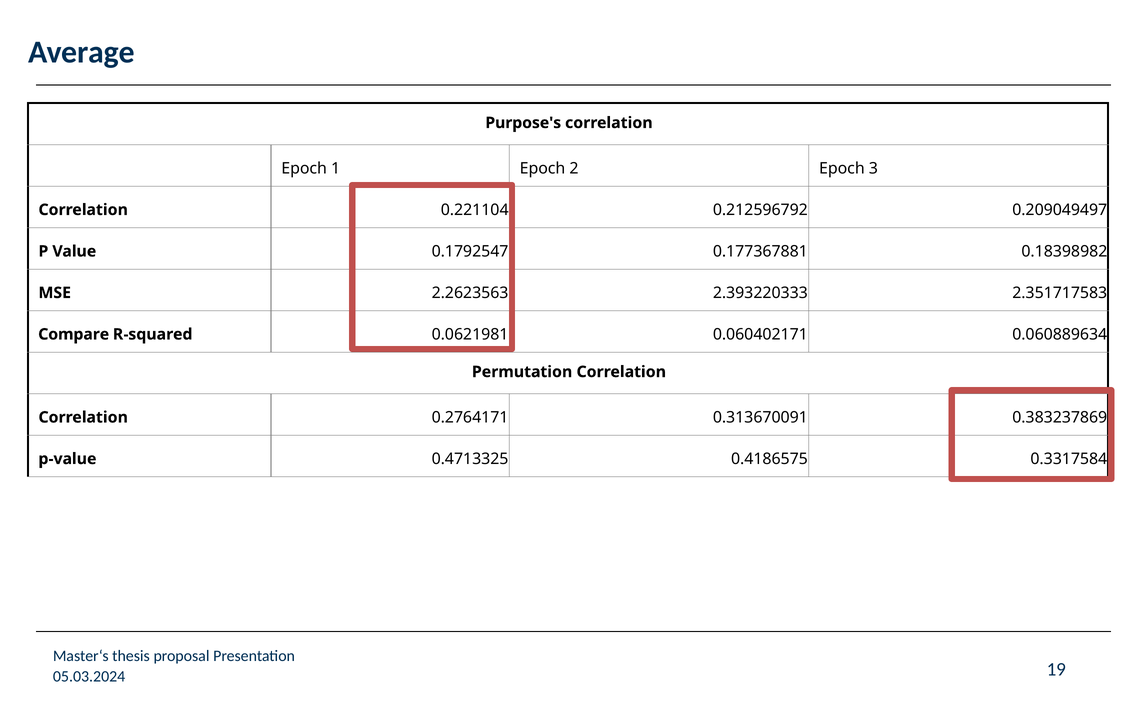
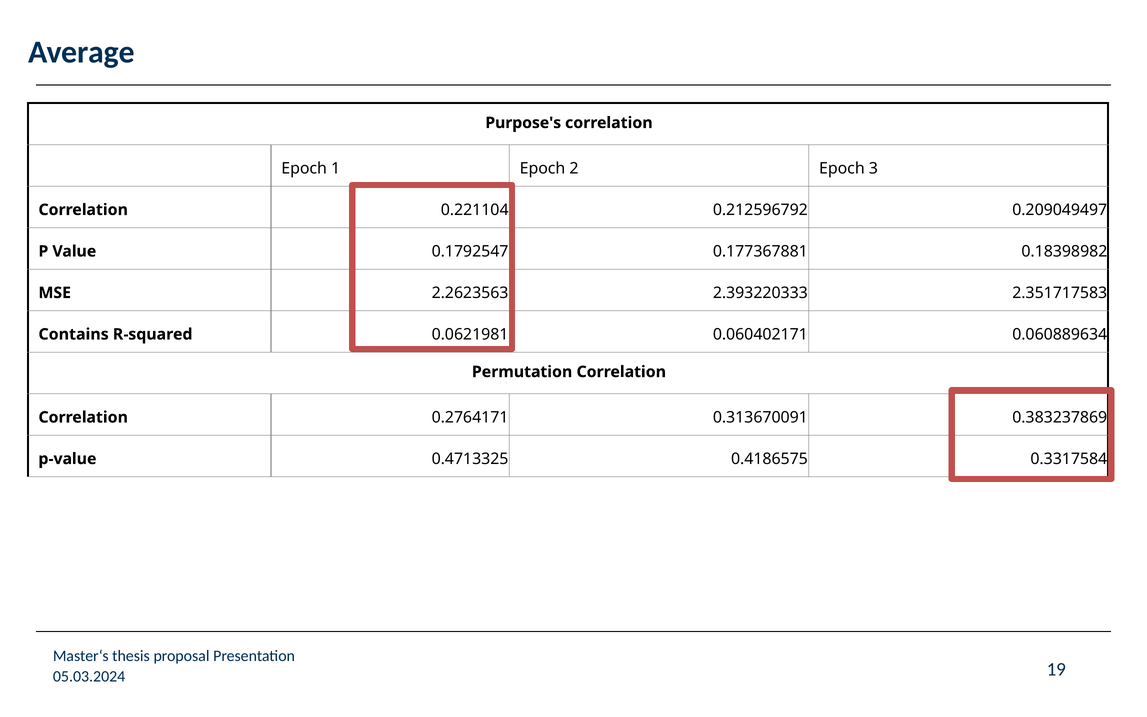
Compare: Compare -> Contains
